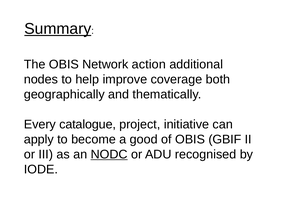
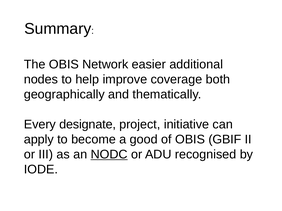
Summary underline: present -> none
action: action -> easier
catalogue: catalogue -> designate
